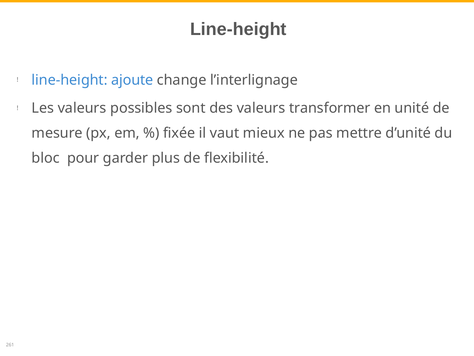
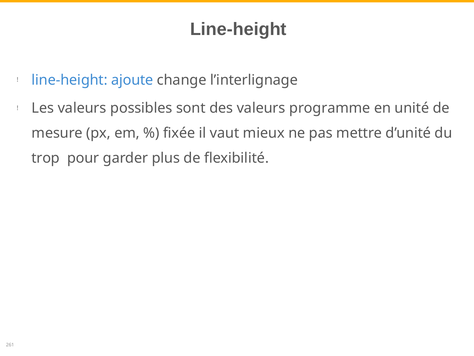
transformer: transformer -> programme
bloc: bloc -> trop
